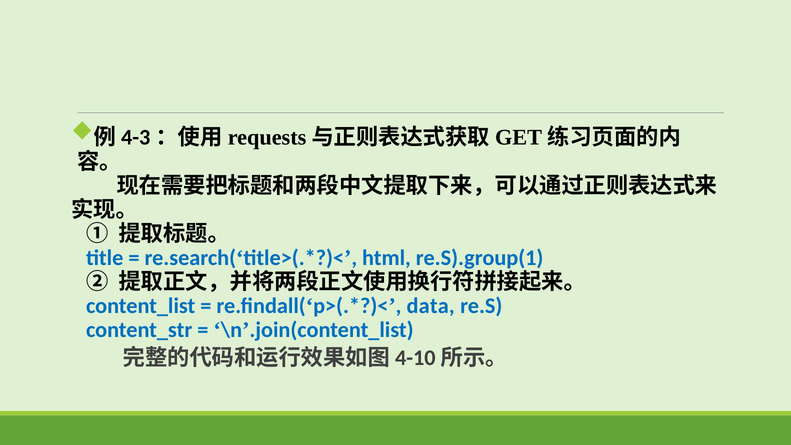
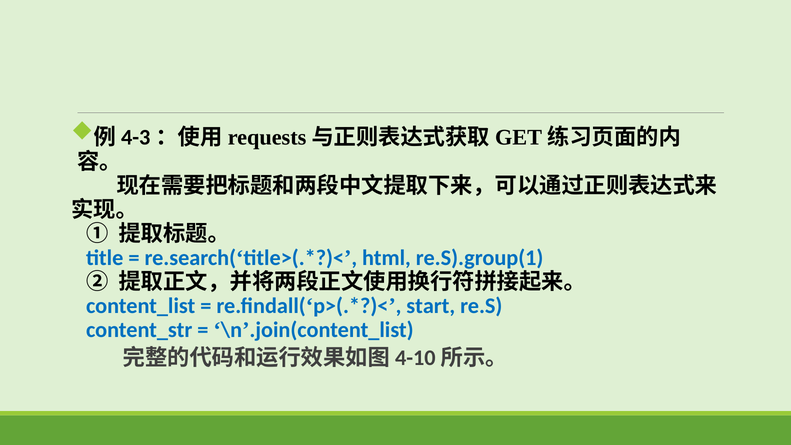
data: data -> start
